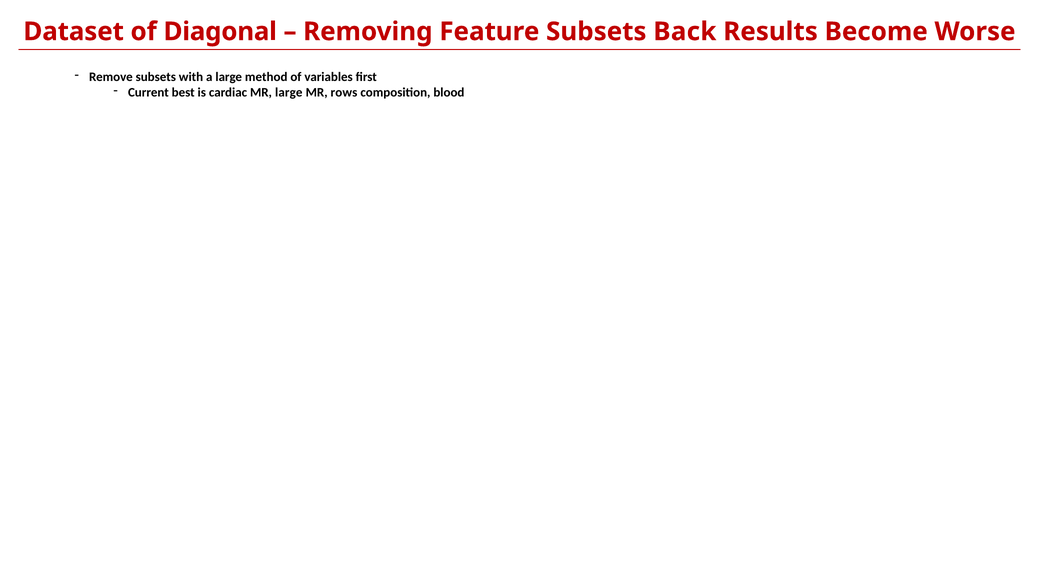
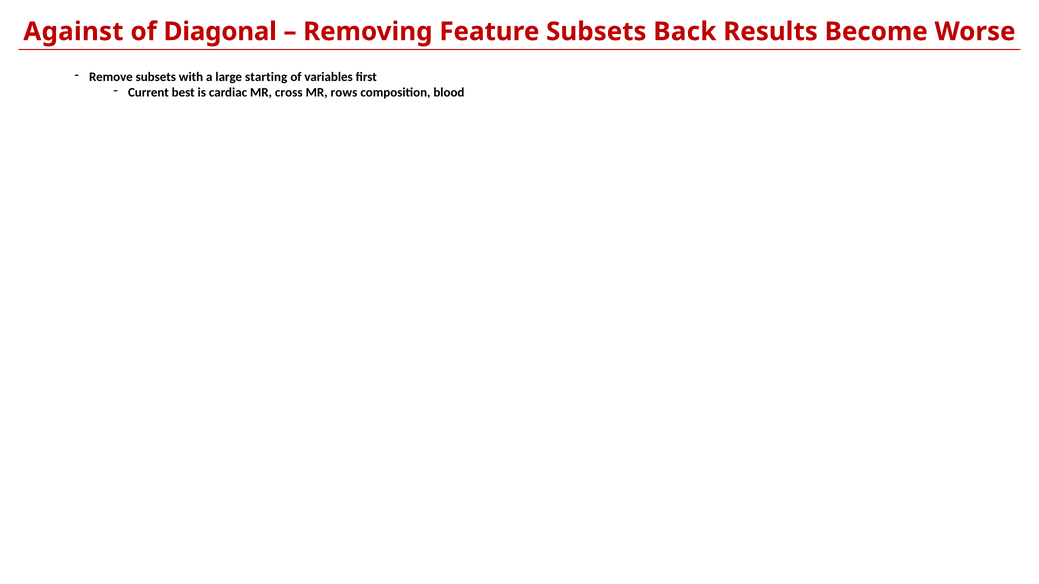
Dataset: Dataset -> Against
method: method -> starting
MR large: large -> cross
